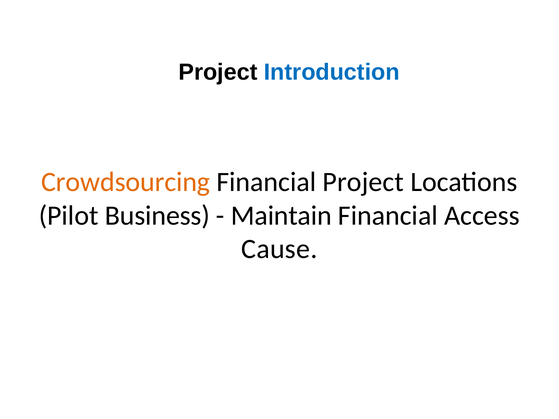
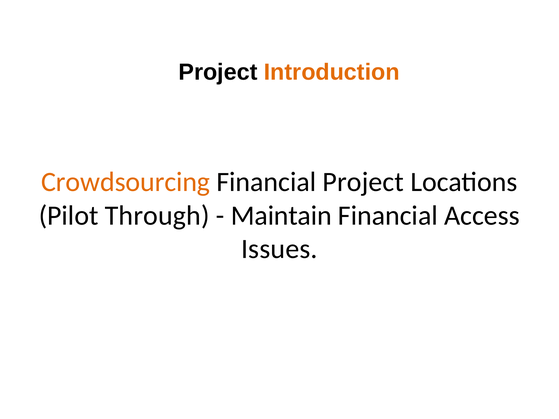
Introduction colour: blue -> orange
Business: Business -> Through
Cause: Cause -> Issues
